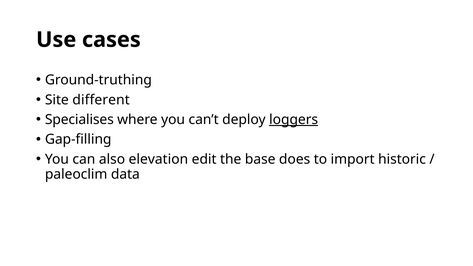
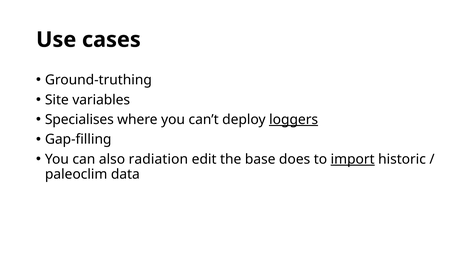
different: different -> variables
elevation: elevation -> radiation
import underline: none -> present
